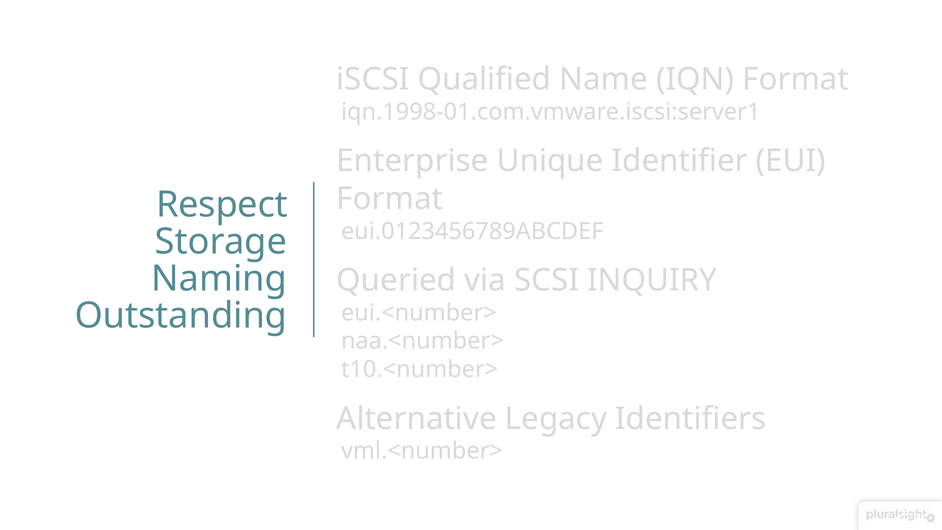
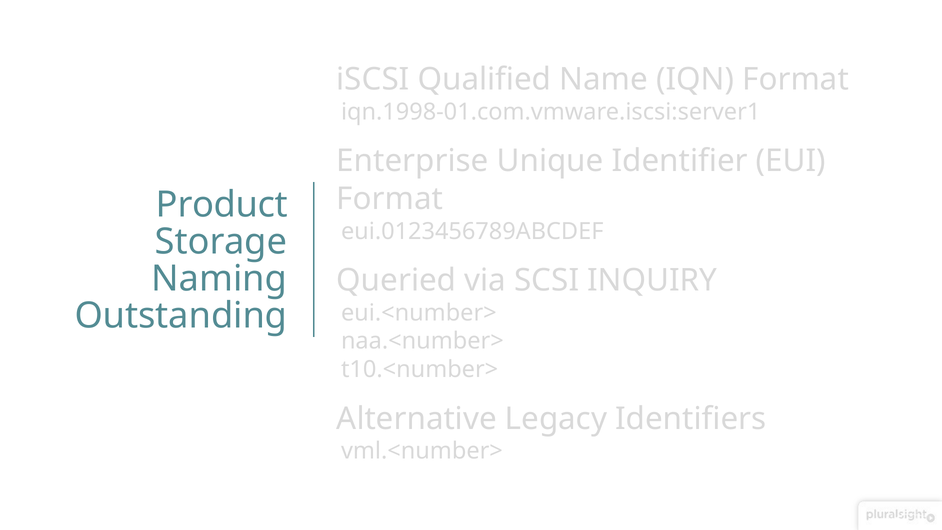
Respect: Respect -> Product
